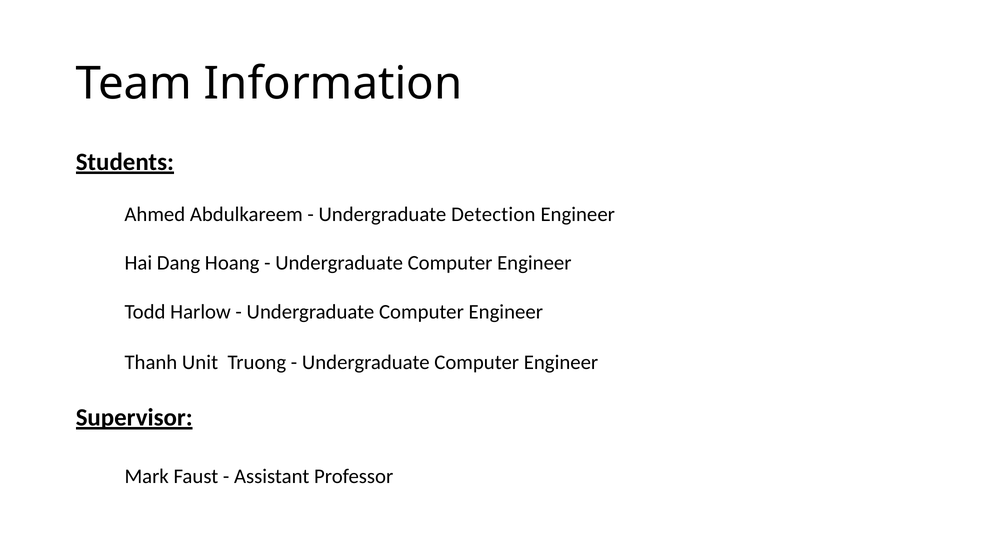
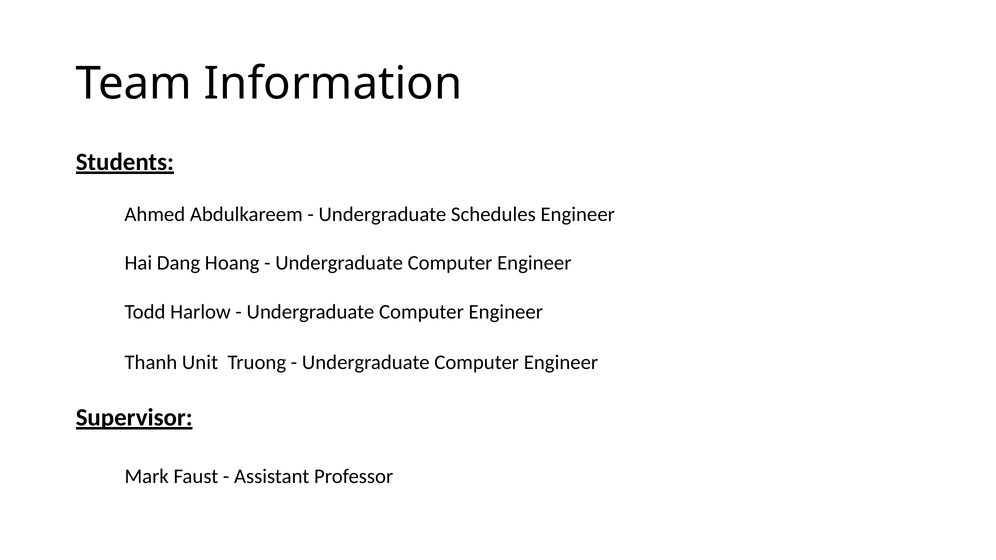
Detection: Detection -> Schedules
